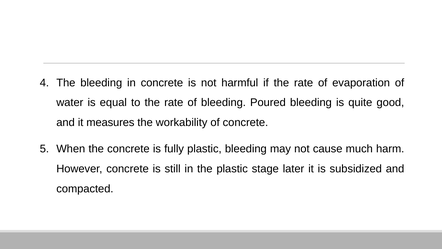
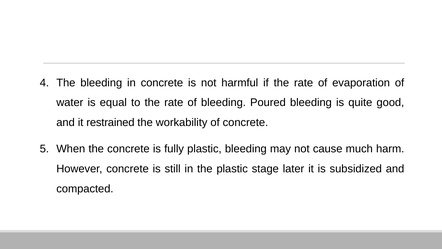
measures: measures -> restrained
